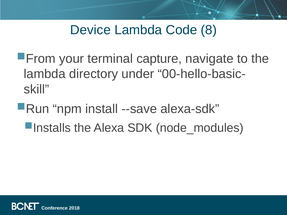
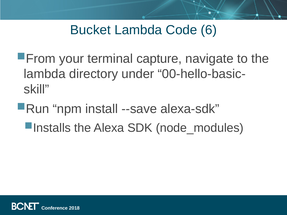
Device: Device -> Bucket
8: 8 -> 6
